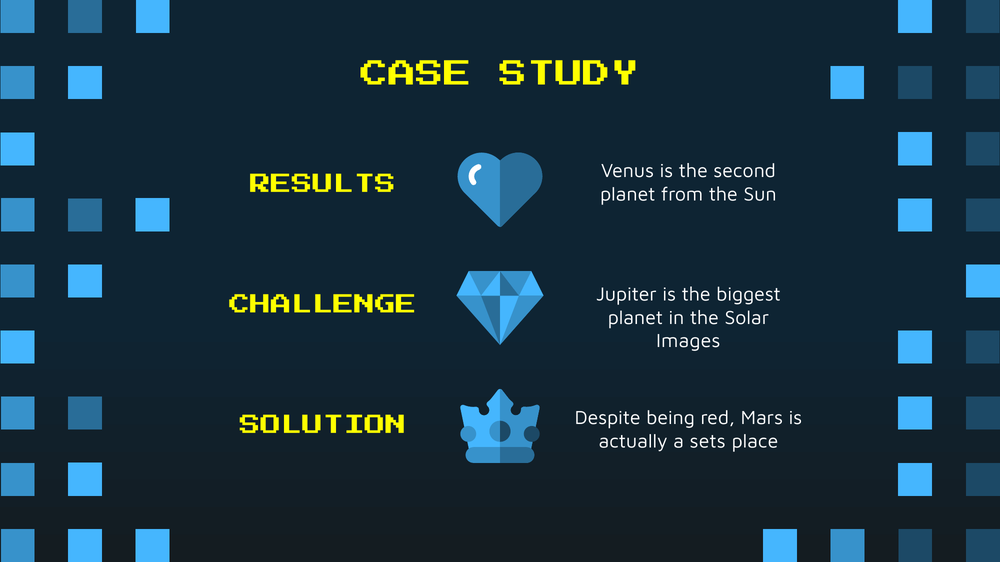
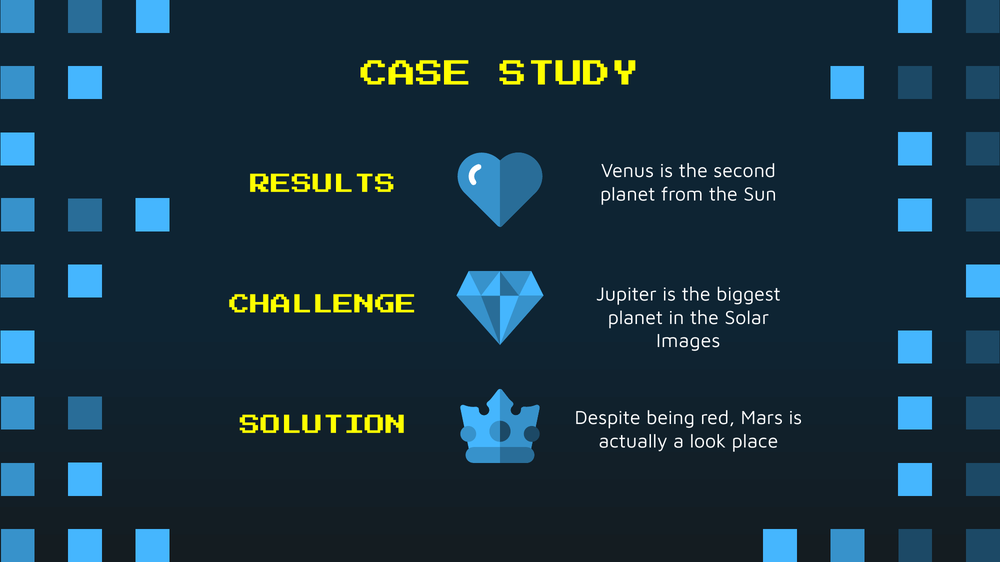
sets: sets -> look
